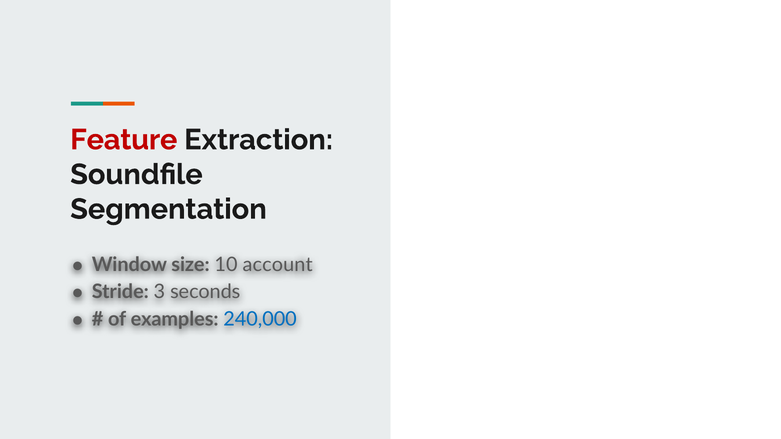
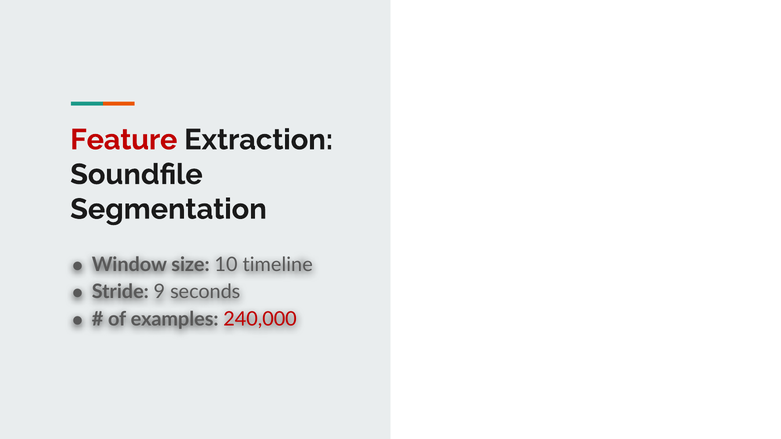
account: account -> timeline
3: 3 -> 9
240,000 colour: blue -> red
